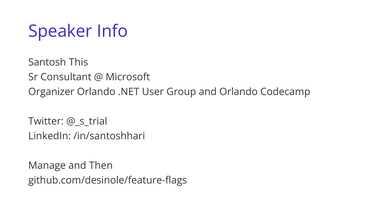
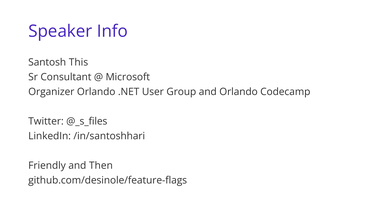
@_s_trial: @_s_trial -> @_s_files
Manage: Manage -> Friendly
